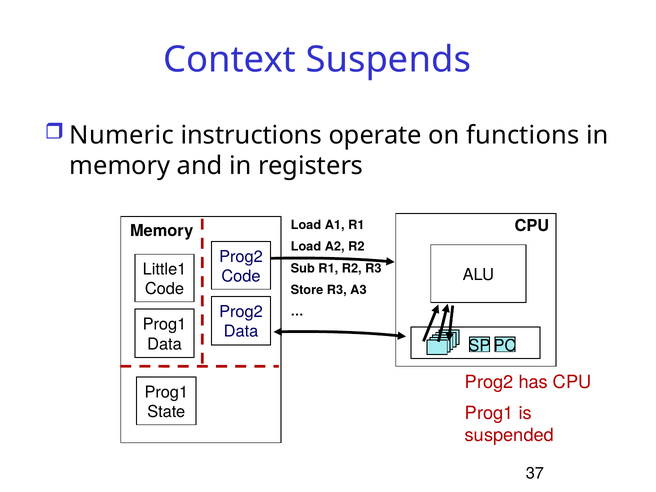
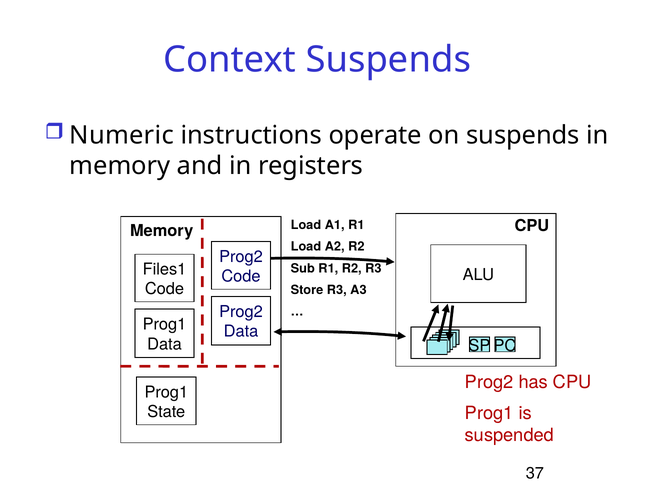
on functions: functions -> suspends
Little1: Little1 -> Files1
